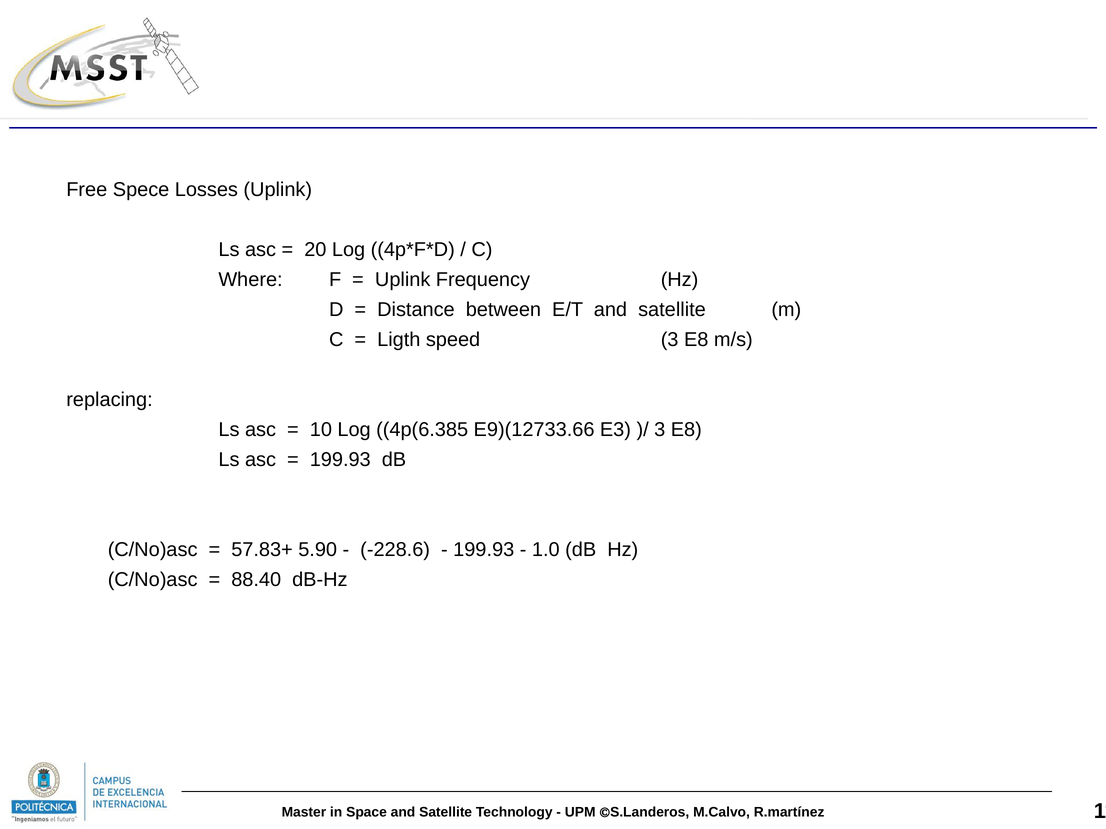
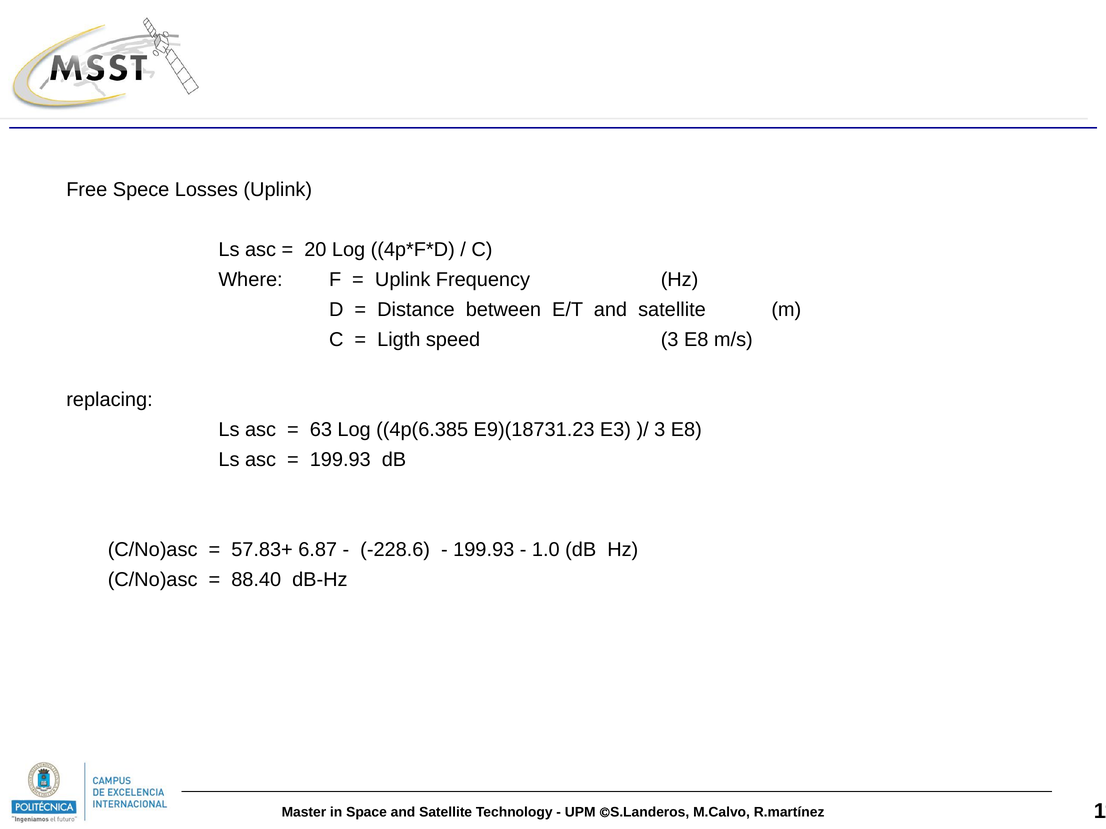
10: 10 -> 63
E9)(12733.66: E9)(12733.66 -> E9)(18731.23
5.90: 5.90 -> 6.87
